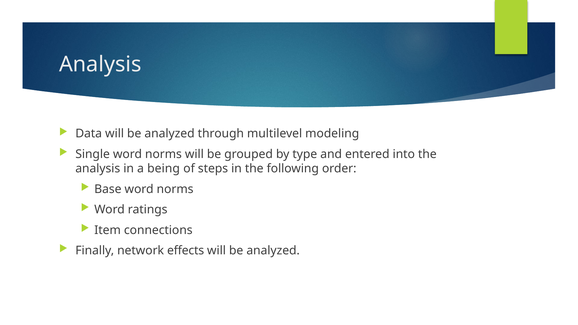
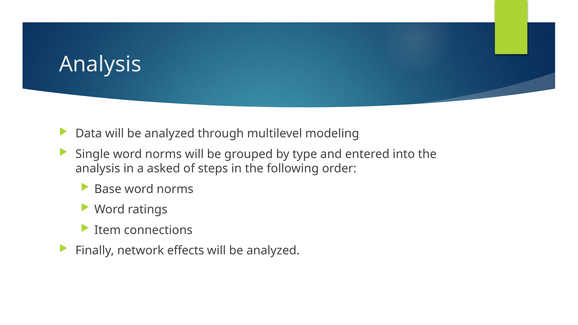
being: being -> asked
